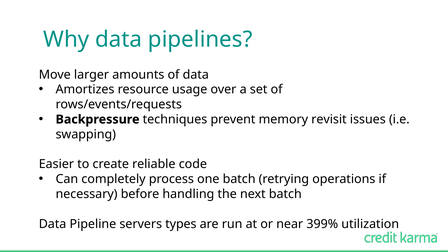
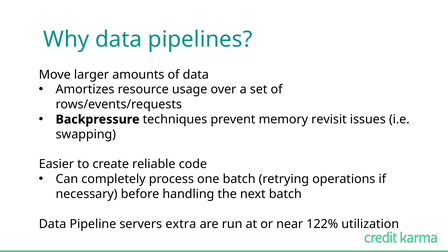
types: types -> extra
399%: 399% -> 122%
